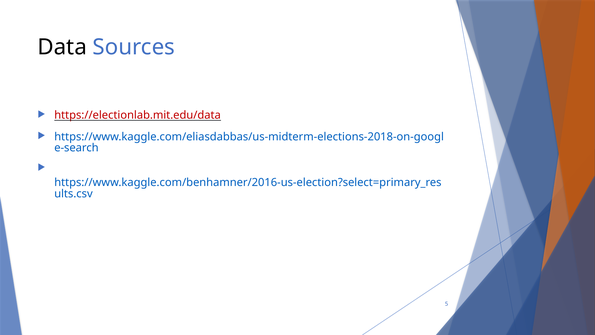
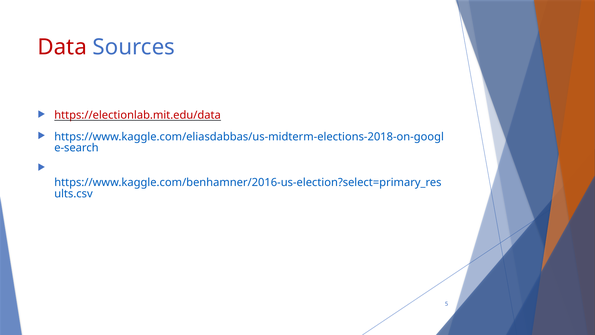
Data colour: black -> red
